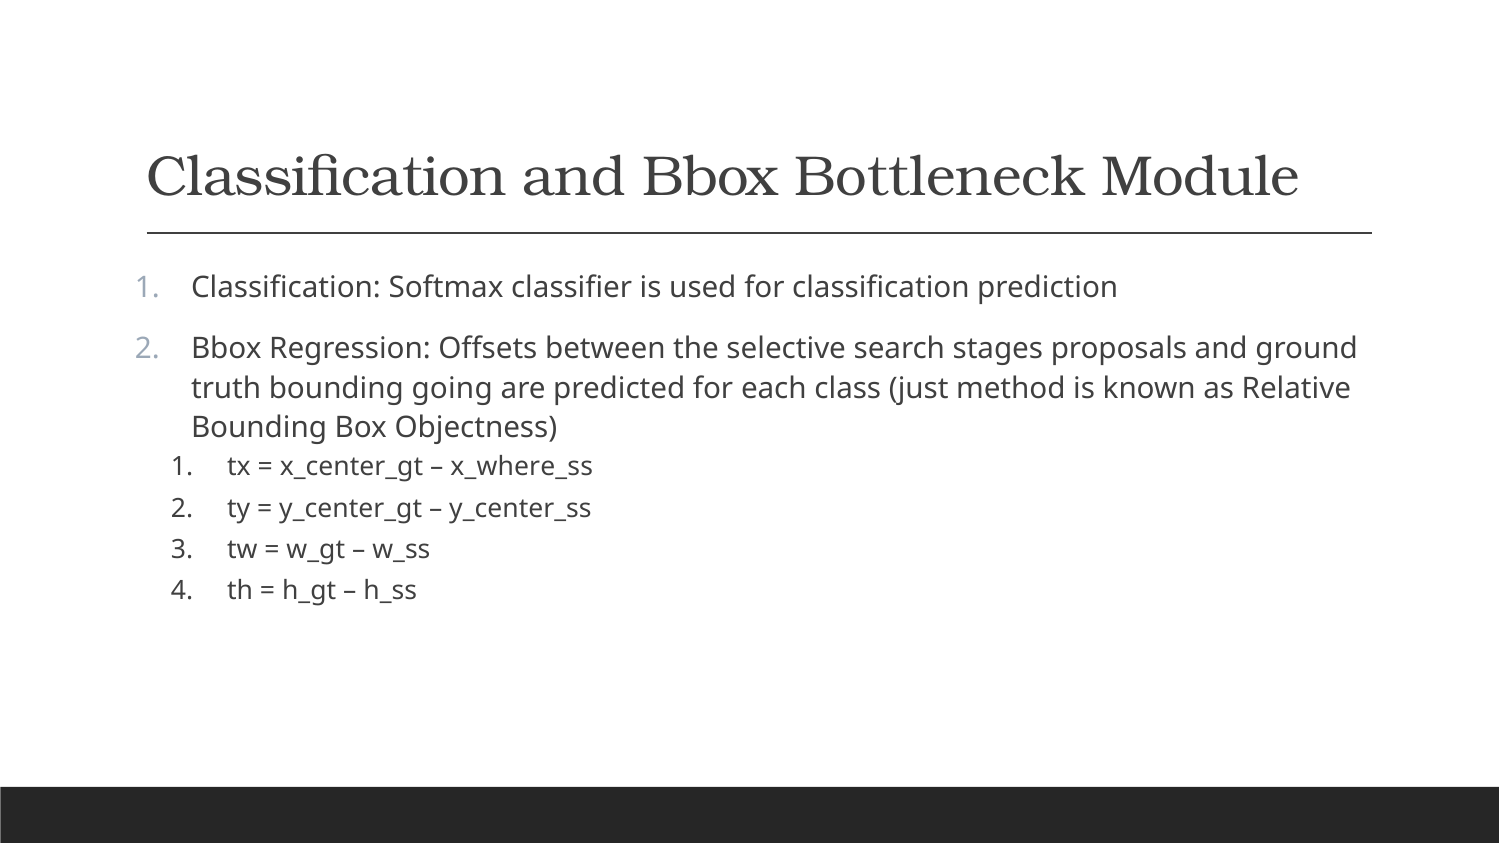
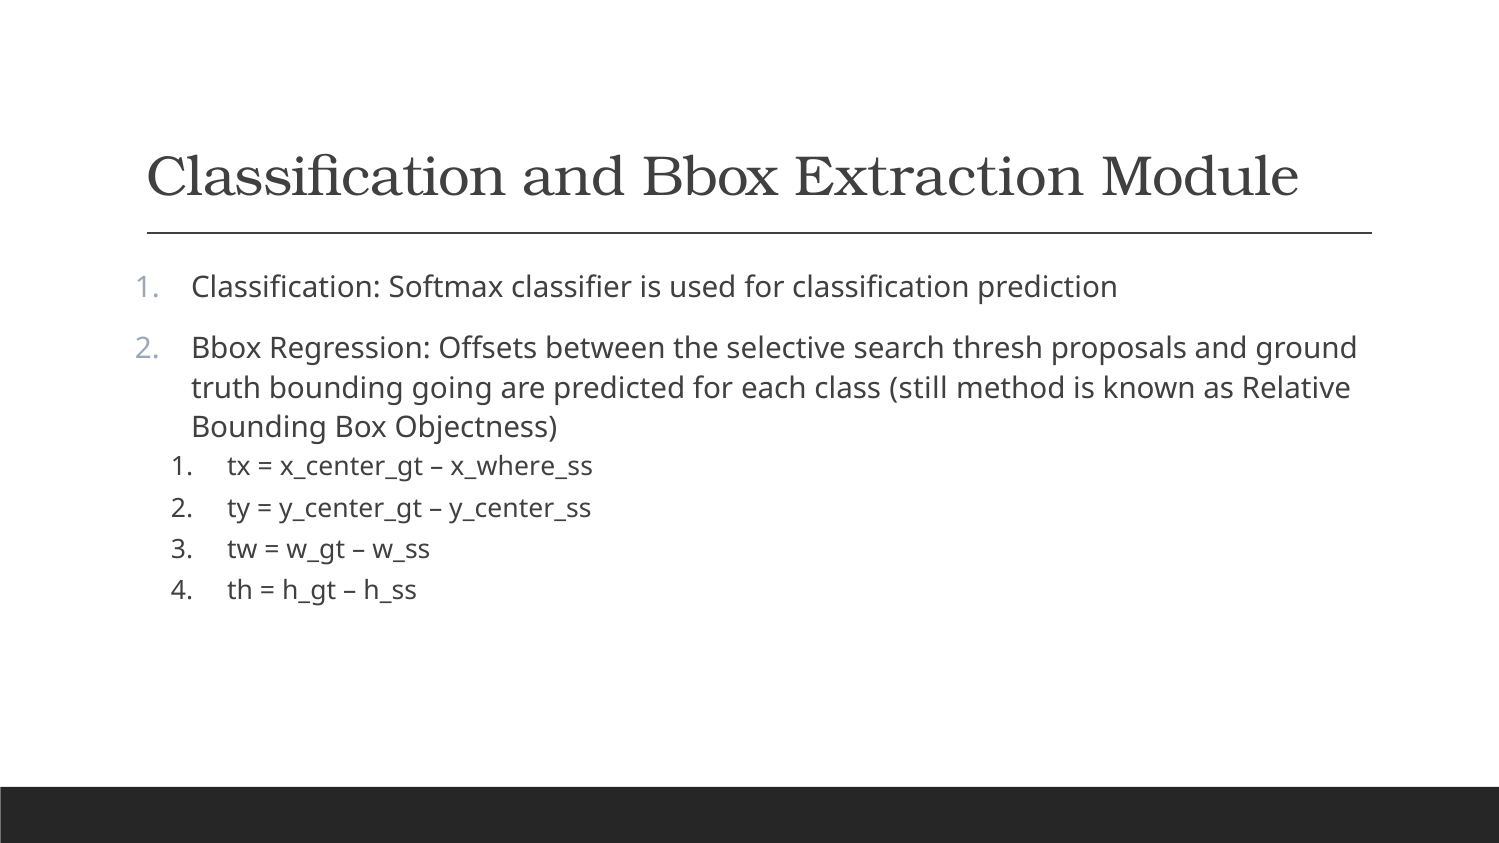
Bottleneck: Bottleneck -> Extraction
stages: stages -> thresh
just: just -> still
